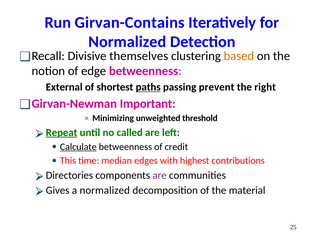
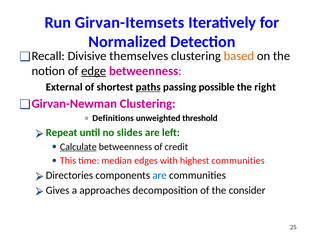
Girvan-Contains: Girvan-Contains -> Girvan-Itemsets
edge underline: none -> present
prevent: prevent -> possible
Important at (148, 104): Important -> Clustering
Minimizing: Minimizing -> Definitions
Repeat underline: present -> none
called: called -> slides
highest contributions: contributions -> communities
are at (160, 175) colour: purple -> blue
a normalized: normalized -> approaches
material: material -> consider
